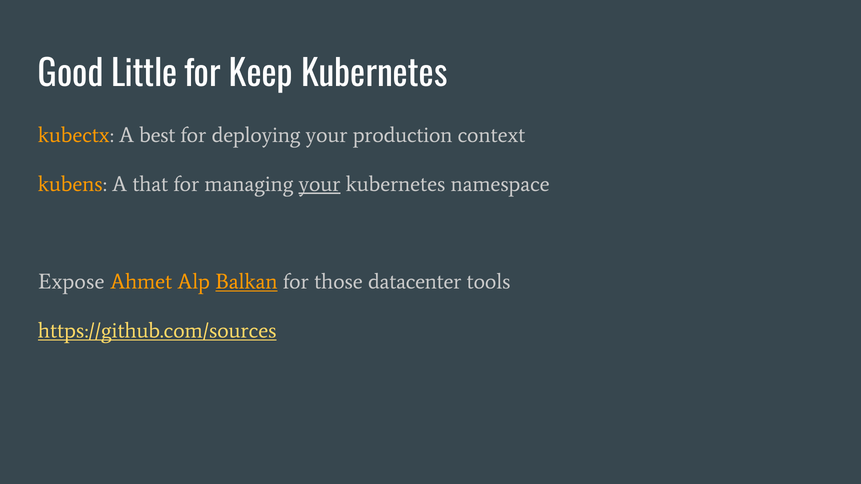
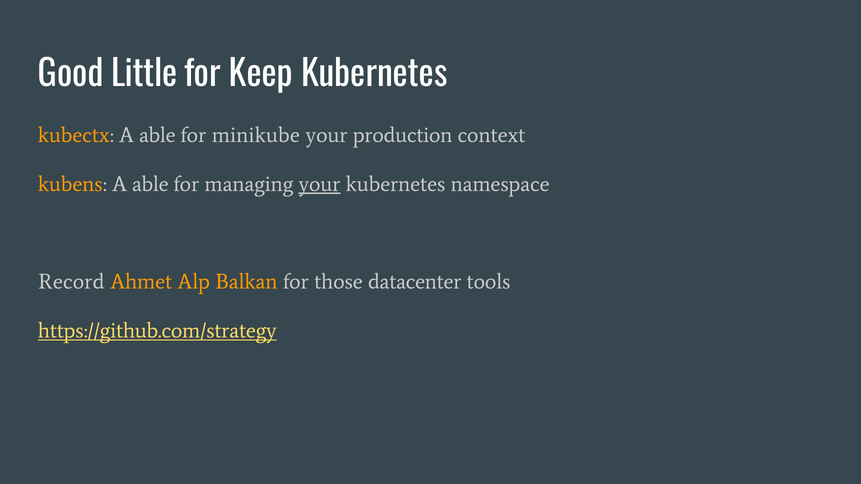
kubectx A best: best -> able
deploying: deploying -> minikube
kubens A that: that -> able
Expose: Expose -> Record
Balkan underline: present -> none
https://github.com/sources: https://github.com/sources -> https://github.com/strategy
